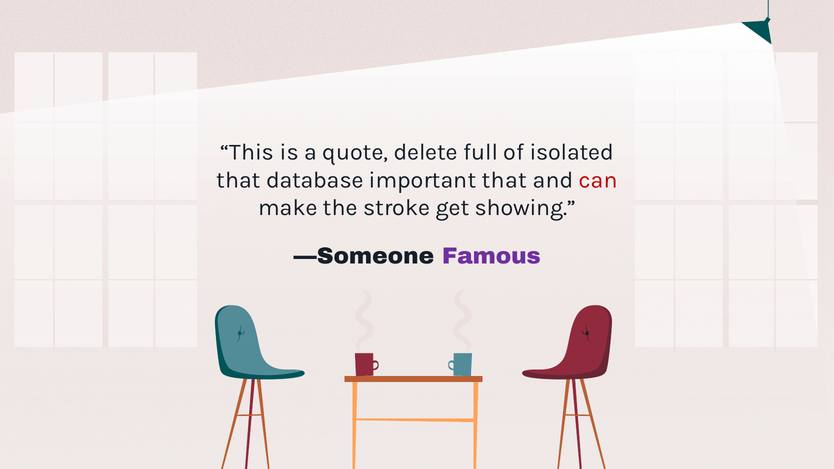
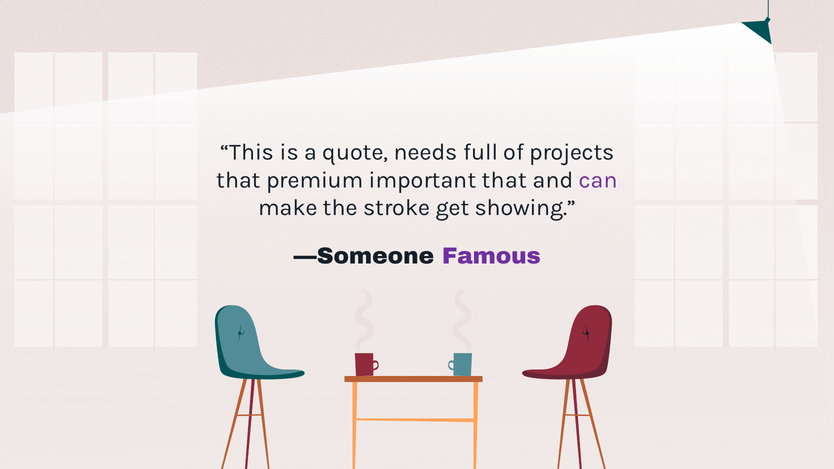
delete: delete -> needs
isolated: isolated -> projects
database: database -> premium
can colour: red -> purple
